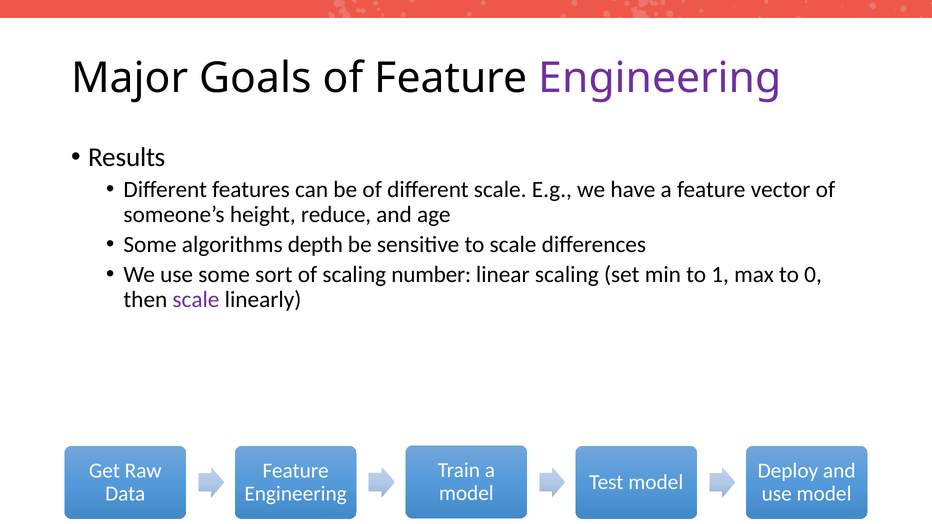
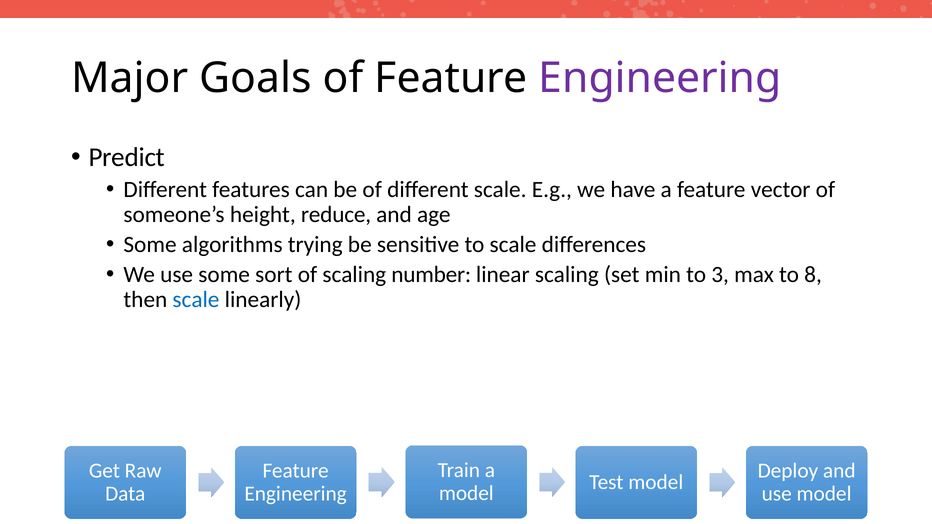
Results: Results -> Predict
depth: depth -> trying
1: 1 -> 3
0: 0 -> 8
scale at (196, 300) colour: purple -> blue
